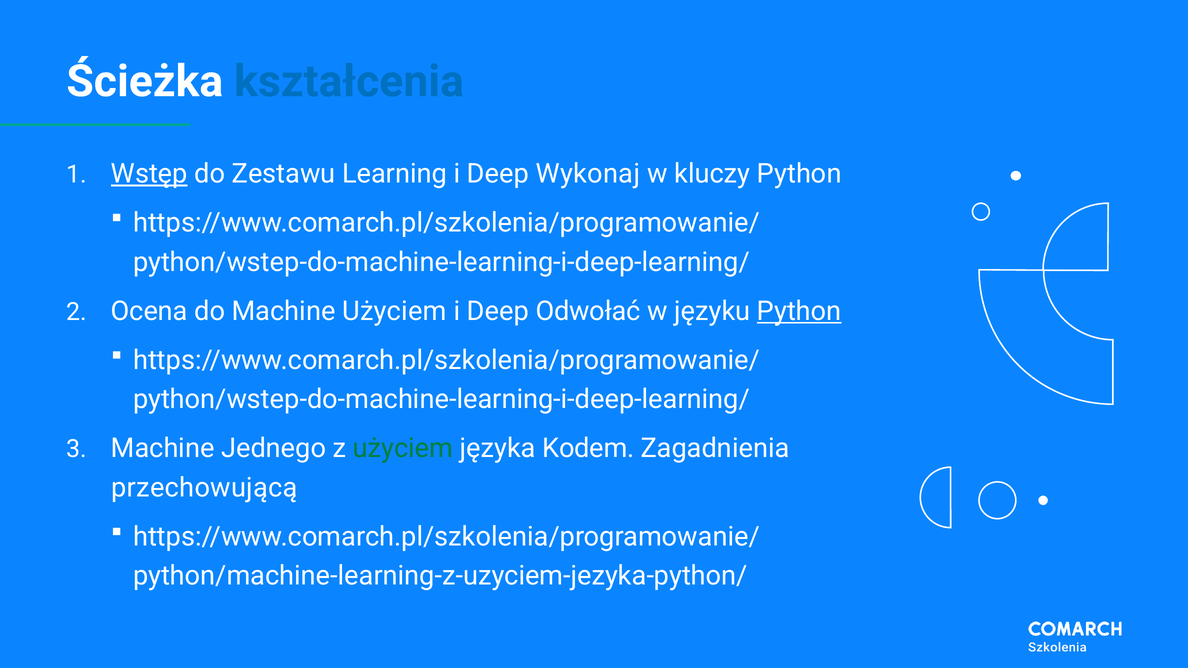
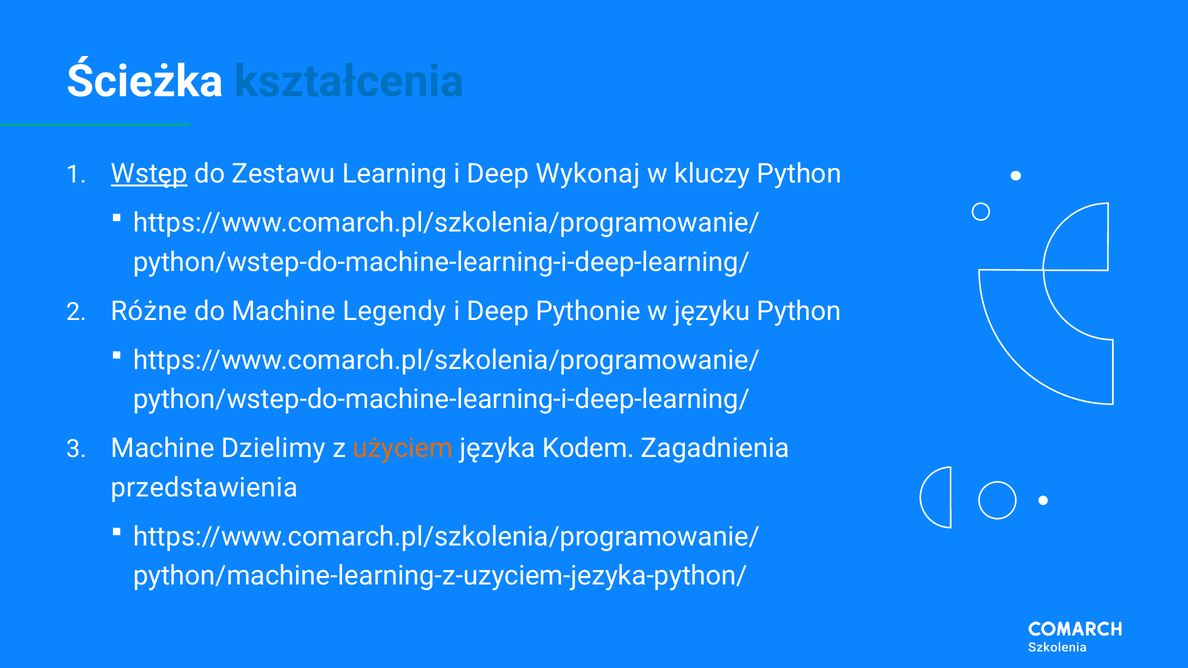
Ocena: Ocena -> Różne
Machine Użyciem: Użyciem -> Legendy
Odwołać: Odwołać -> Pythonie
Python at (799, 311) underline: present -> none
Jednego: Jednego -> Dzielimy
użyciem at (403, 449) colour: green -> orange
przechowującą: przechowującą -> przedstawienia
